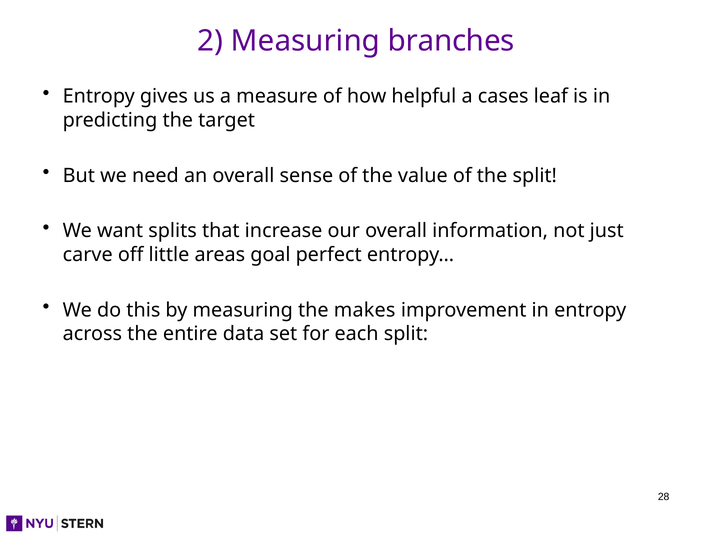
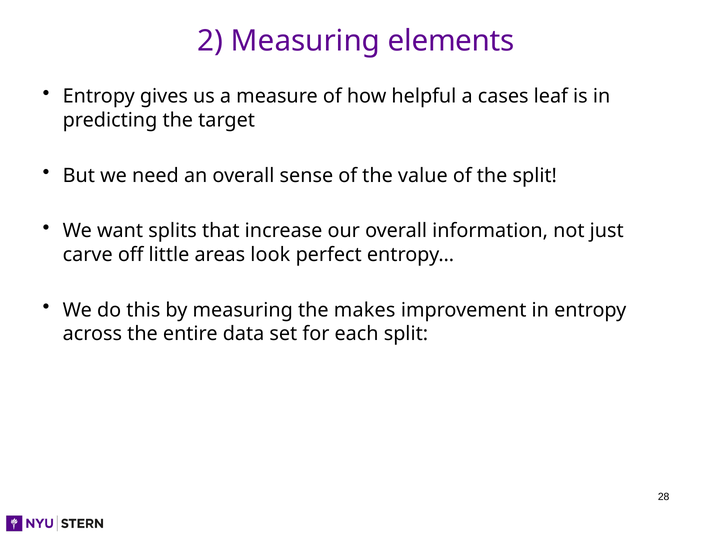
branches: branches -> elements
goal: goal -> look
